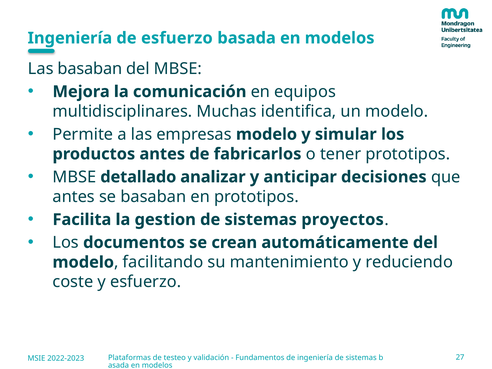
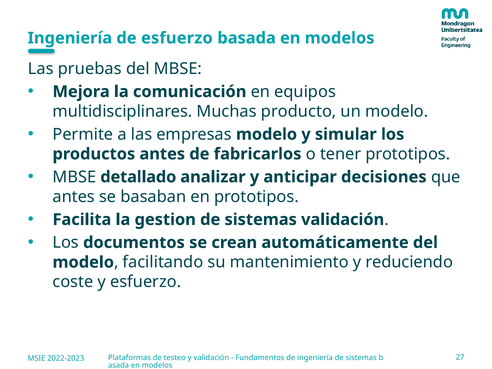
Las basaban: basaban -> pruebas
identifica: identifica -> producto
sistemas proyectos: proyectos -> validación
